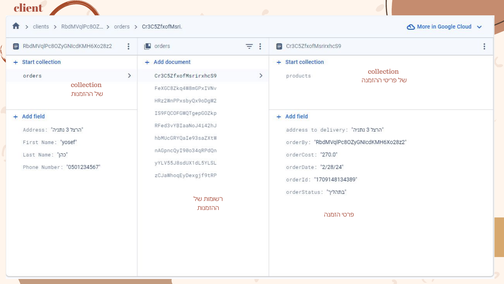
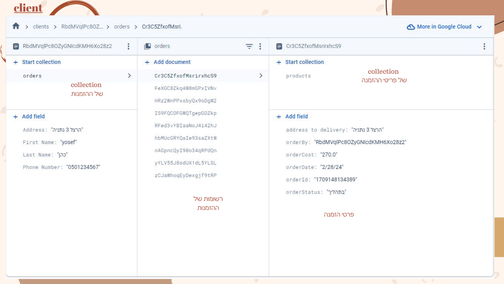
client underline: none -> present
